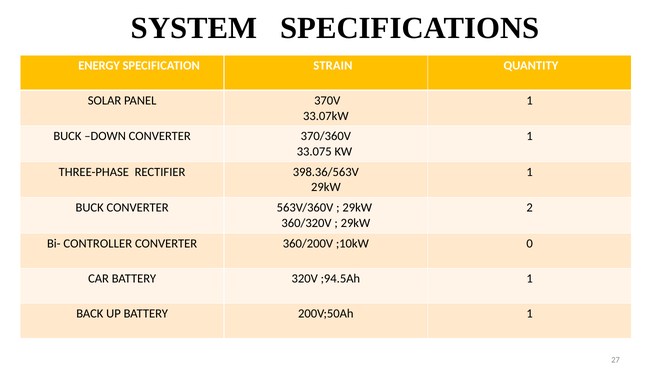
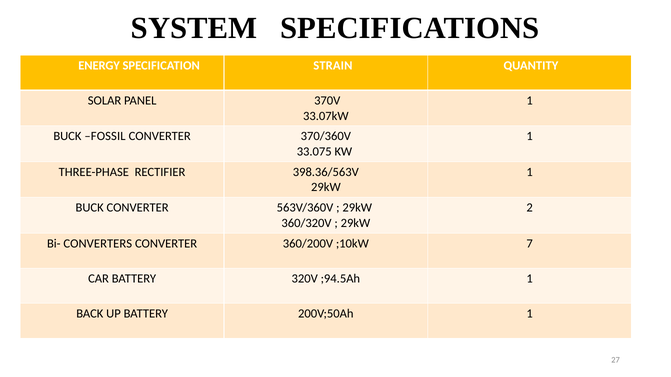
DOWN: DOWN -> FOSSIL
CONTROLLER: CONTROLLER -> CONVERTERS
0: 0 -> 7
